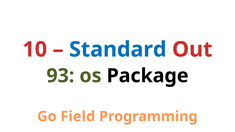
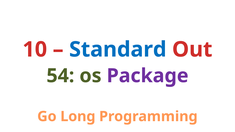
93: 93 -> 54
Package colour: black -> purple
Field: Field -> Long
